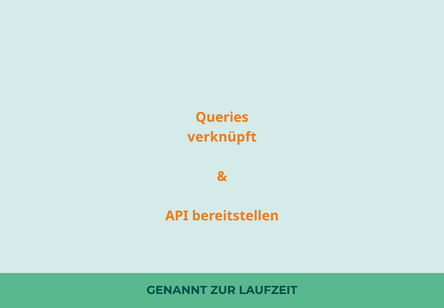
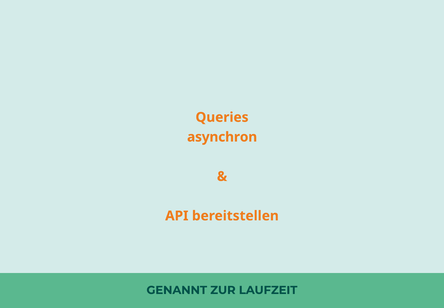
verknüpft: verknüpft -> asynchron
